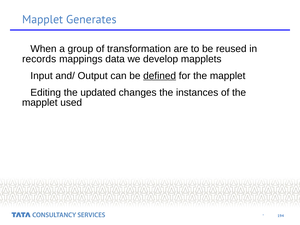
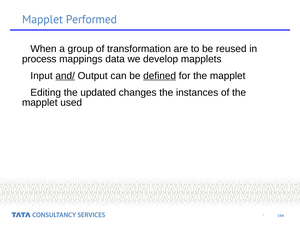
Generates: Generates -> Performed
records: records -> process
and/ underline: none -> present
